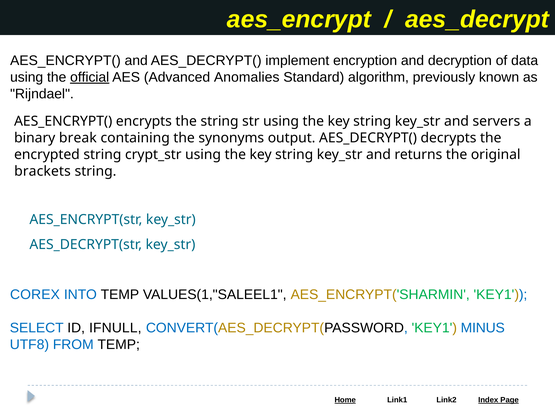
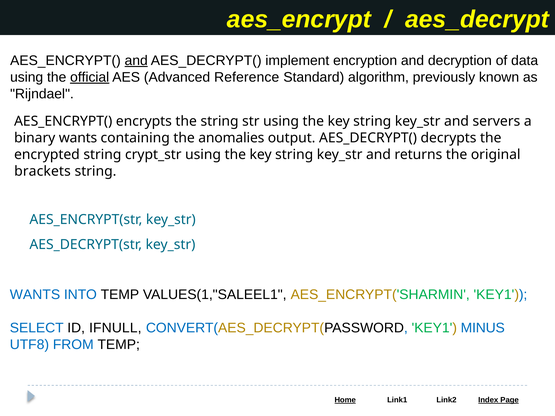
and at (136, 61) underline: none -> present
Anomalies: Anomalies -> Reference
binary break: break -> wants
synonyms: synonyms -> anomalies
COREX at (35, 295): COREX -> WANTS
